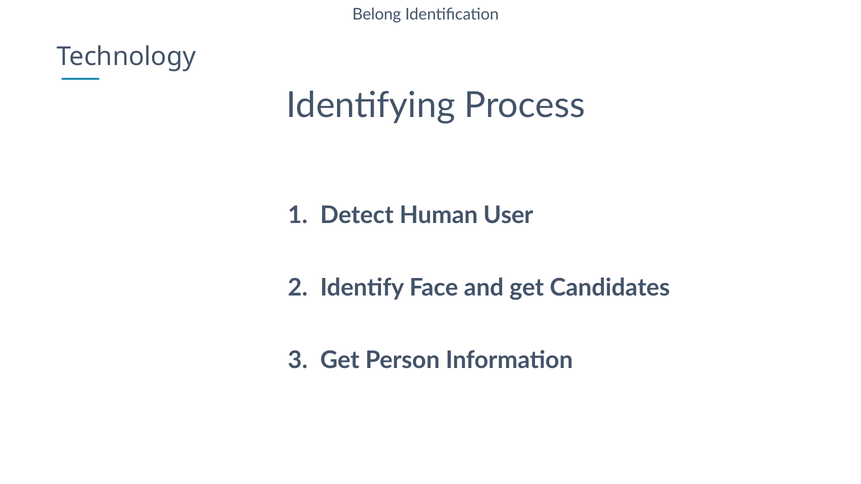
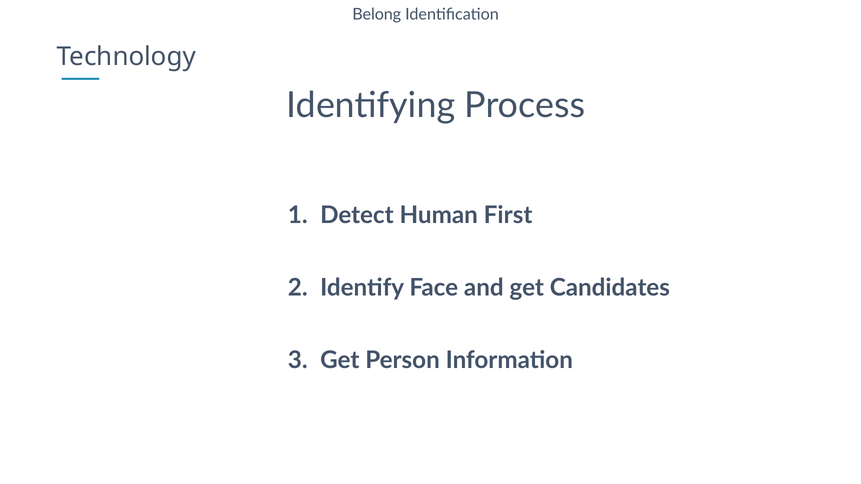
User: User -> First
